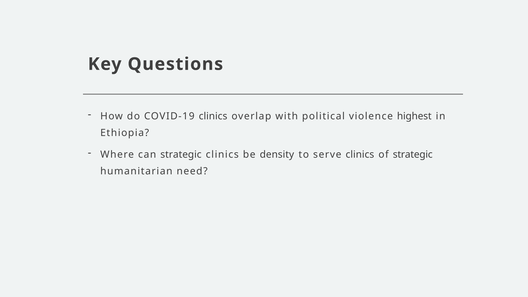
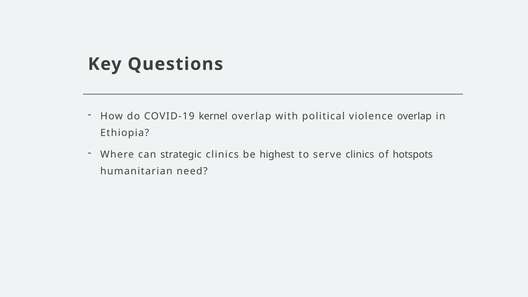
COVID-19 clinics: clinics -> kernel
violence highest: highest -> overlap
density: density -> highest
of strategic: strategic -> hotspots
